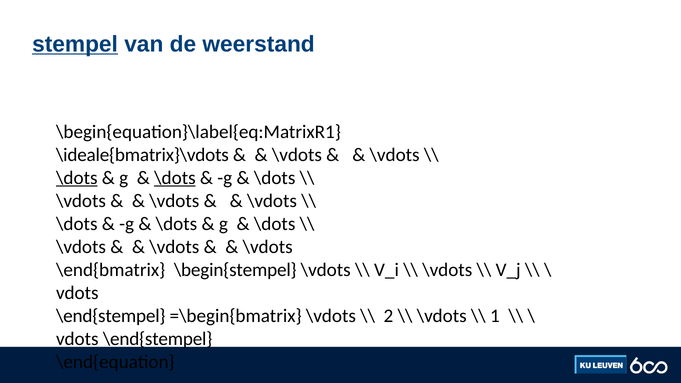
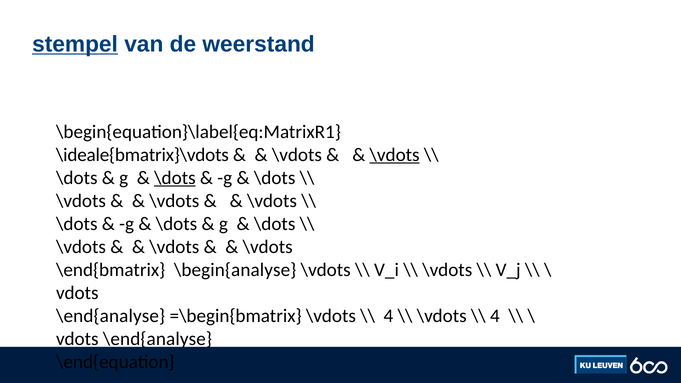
\vdots at (395, 155) underline: none -> present
\dots at (77, 178) underline: present -> none
\begin{stempel: \begin{stempel -> \begin{analyse
\end{stempel at (111, 316): \end{stempel -> \end{analyse
2 at (388, 316): 2 -> 4
1 at (495, 316): 1 -> 4
\end{stempel at (158, 339): \end{stempel -> \end{analyse
